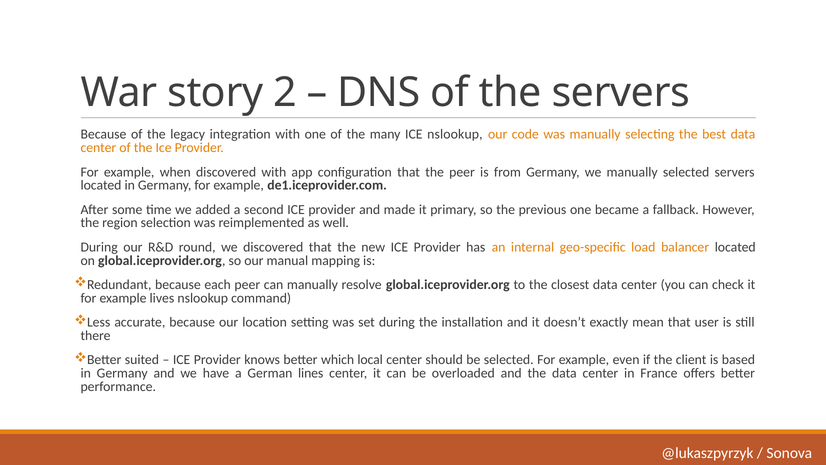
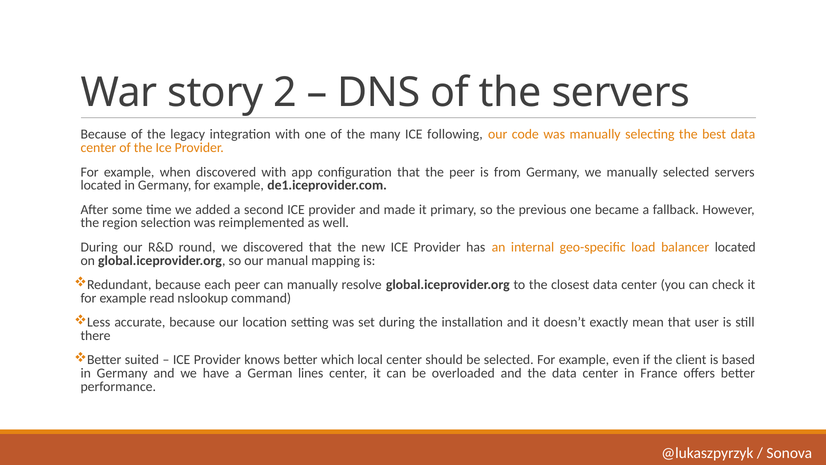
ICE nslookup: nslookup -> following
lives: lives -> read
